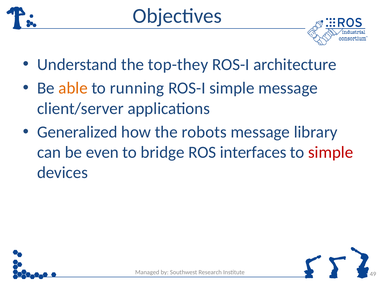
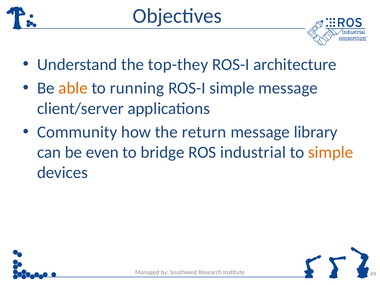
Generalized: Generalized -> Community
robots: robots -> return
interfaces: interfaces -> industrial
simple at (331, 152) colour: red -> orange
